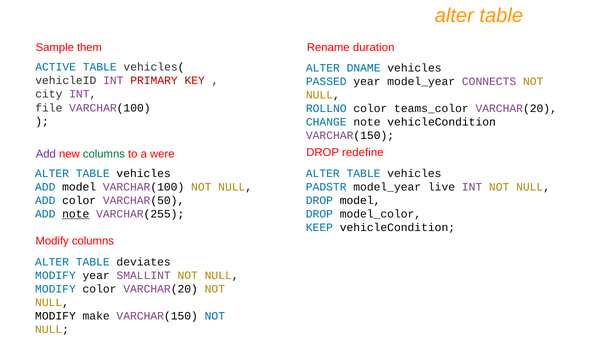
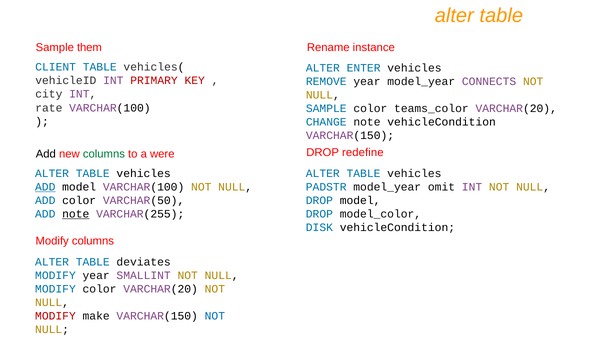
duration: duration -> instance
ACTIVE: ACTIVE -> CLIENT
DNAME: DNAME -> ENTER
PASSED: PASSED -> REMOVE
file: file -> rate
ROLLNO at (326, 109): ROLLNO -> SAMPLE
Add at (46, 154) colour: purple -> black
ADD at (45, 187) underline: none -> present
live: live -> omit
KEEP: KEEP -> DISK
MODIFY at (55, 316) colour: black -> red
